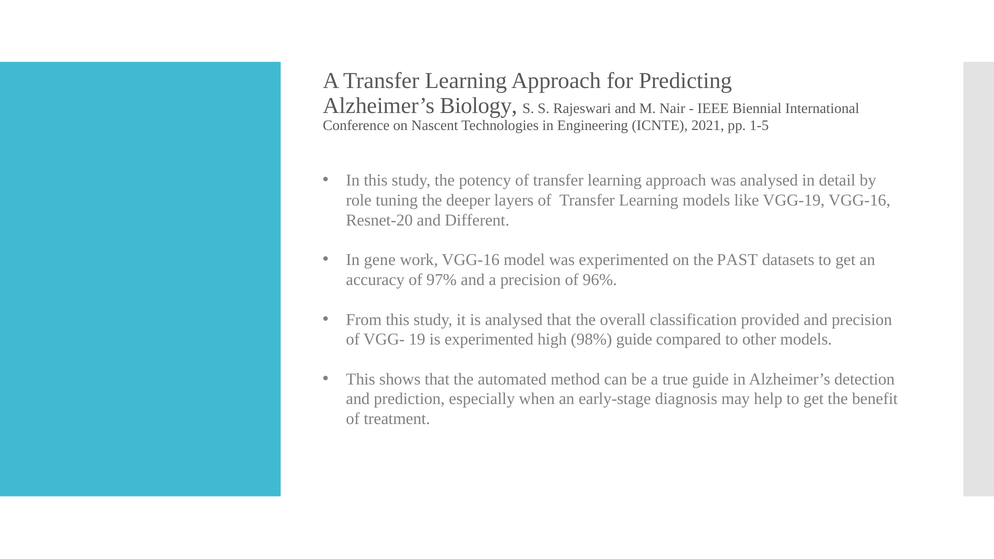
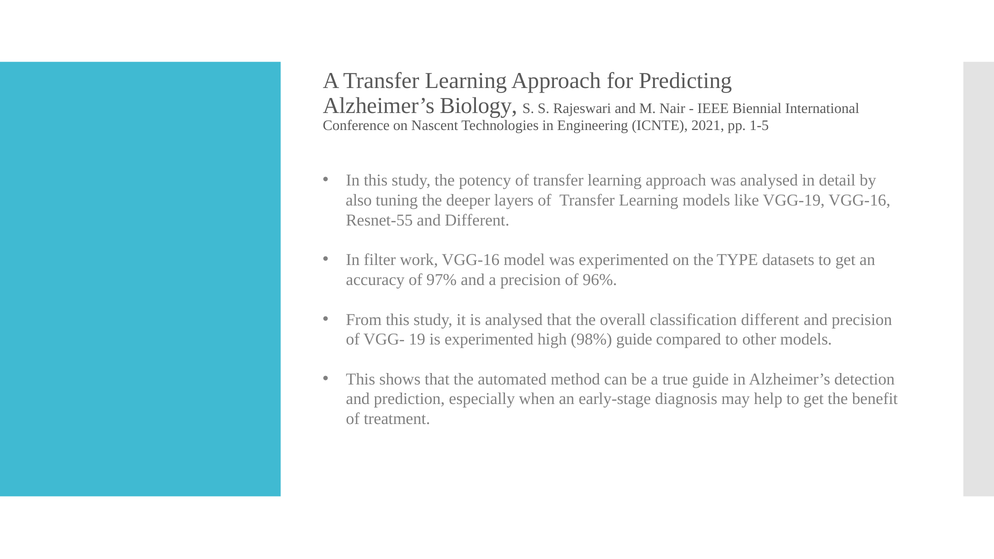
role: role -> also
Resnet-20: Resnet-20 -> Resnet-55
gene: gene -> filter
PAST: PAST -> TYPE
classification provided: provided -> different
